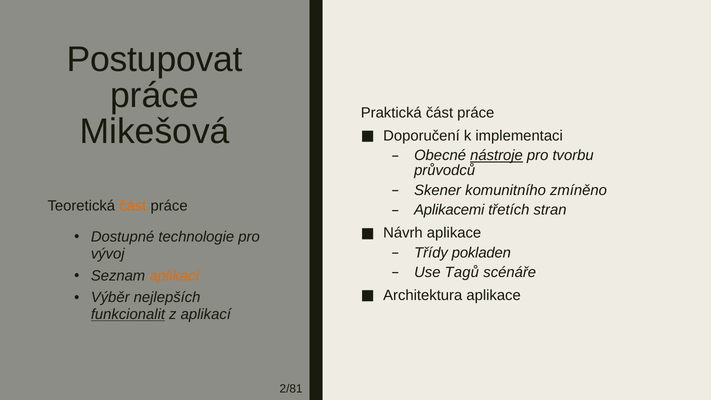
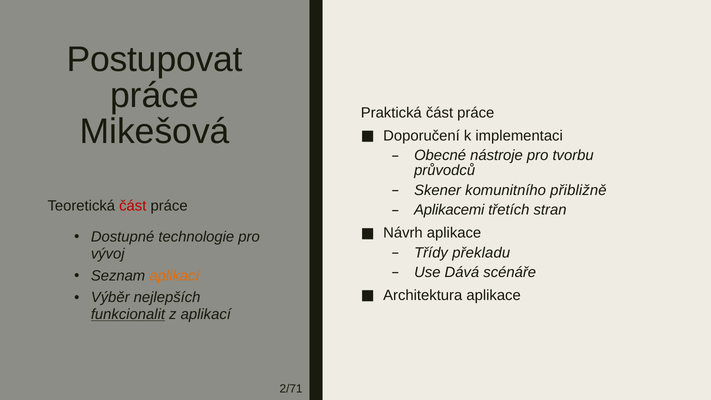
nástroje underline: present -> none
zmíněno: zmíněno -> přibližně
část at (133, 206) colour: orange -> red
pokladen: pokladen -> překladu
Tagů: Tagů -> Dává
2/81: 2/81 -> 2/71
